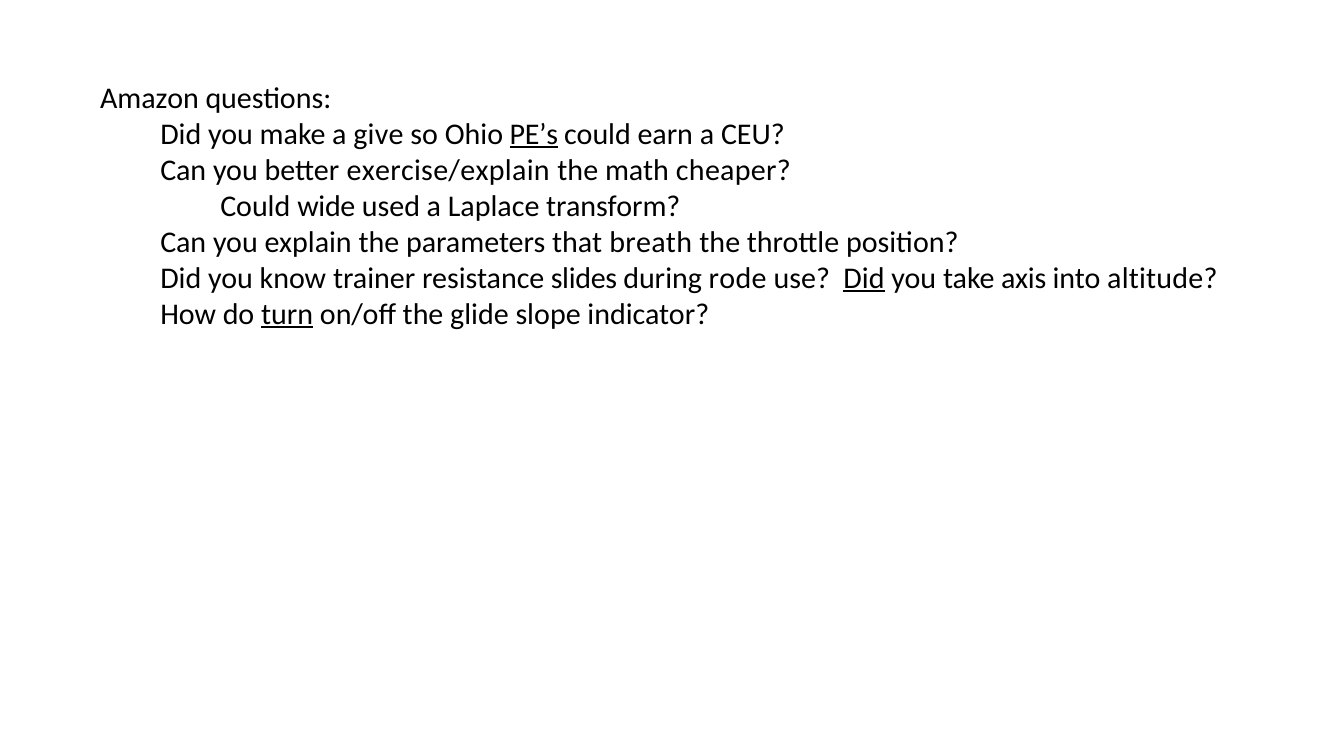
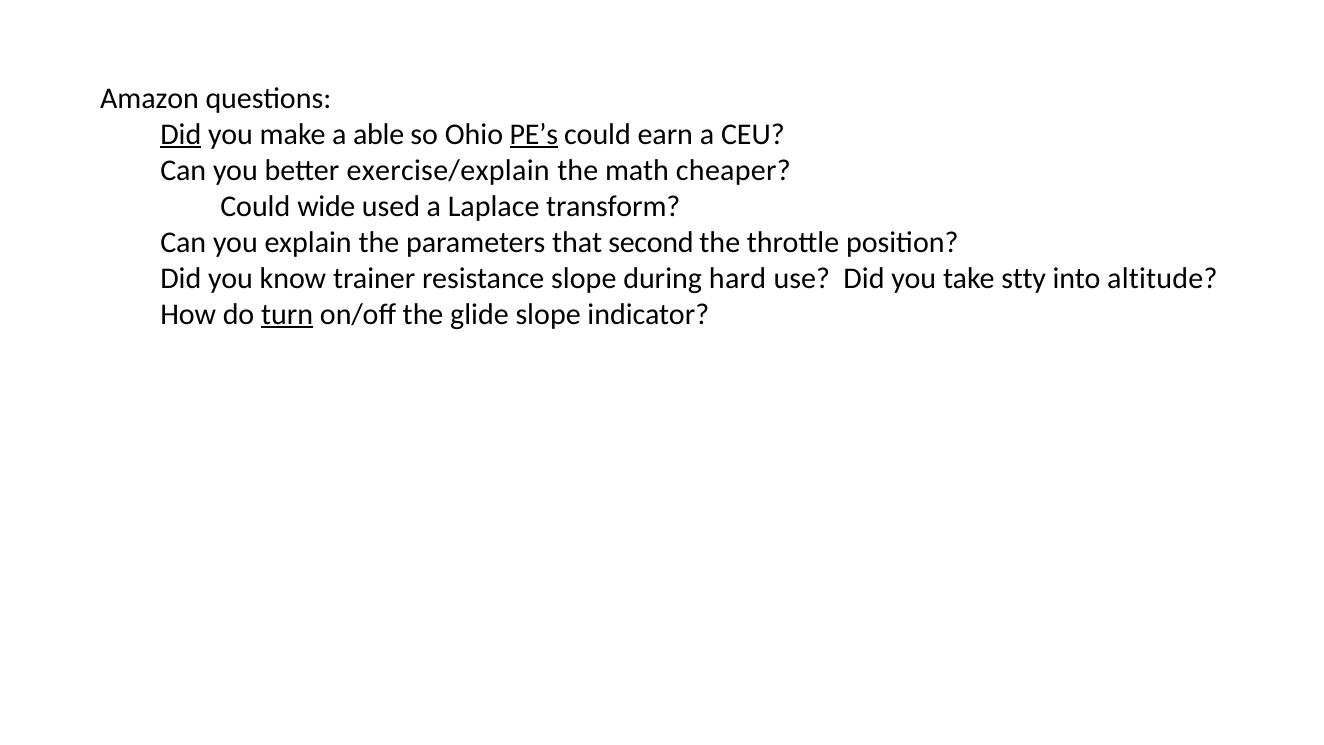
Did at (181, 134) underline: none -> present
give: give -> able
breath: breath -> second
resistance slides: slides -> slope
rode: rode -> hard
Did at (864, 278) underline: present -> none
axis: axis -> stty
